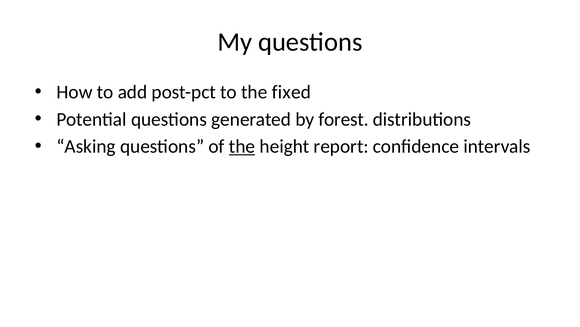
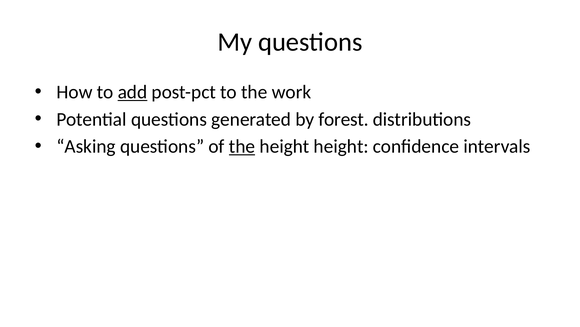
add underline: none -> present
fixed: fixed -> work
height report: report -> height
